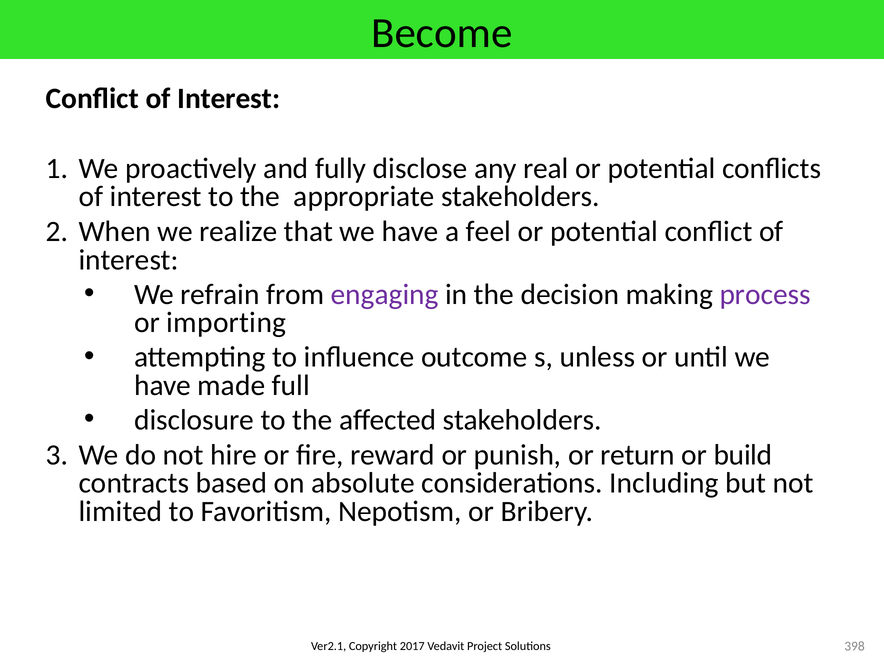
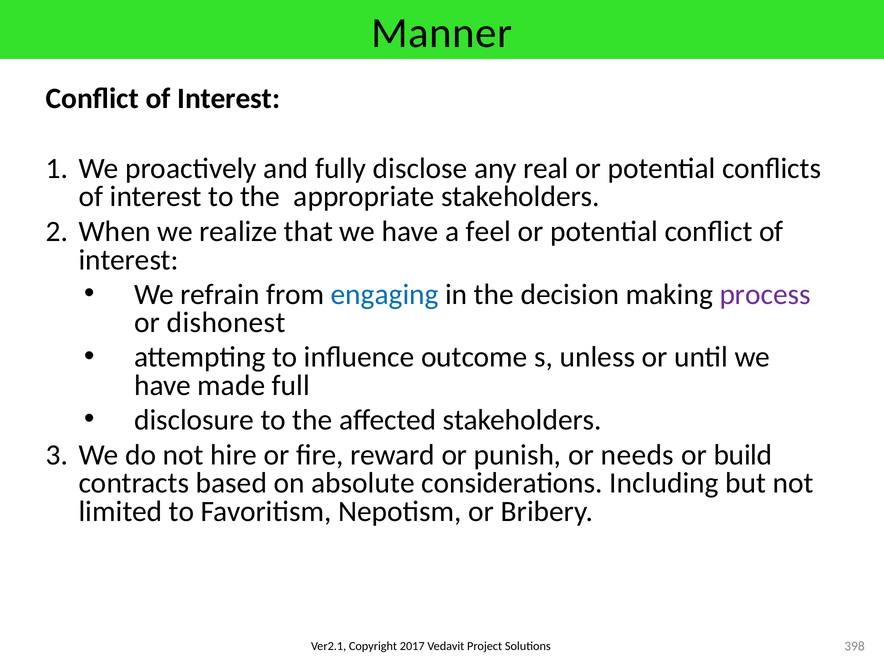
Become: Become -> Manner
engaging colour: purple -> blue
importing: importing -> dishonest
return: return -> needs
